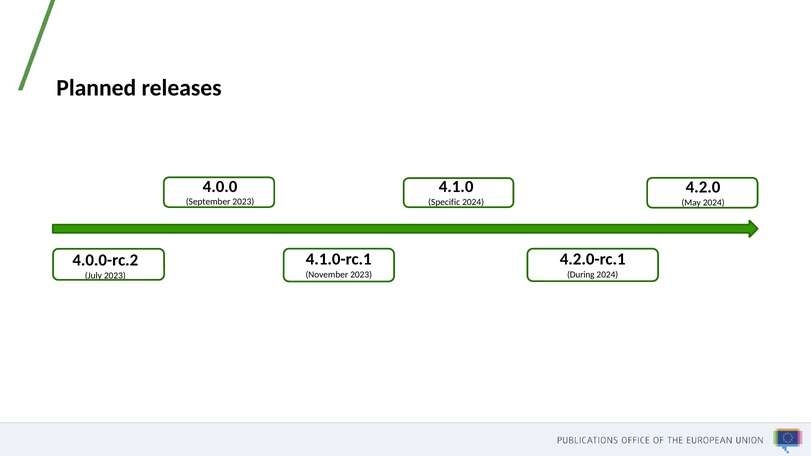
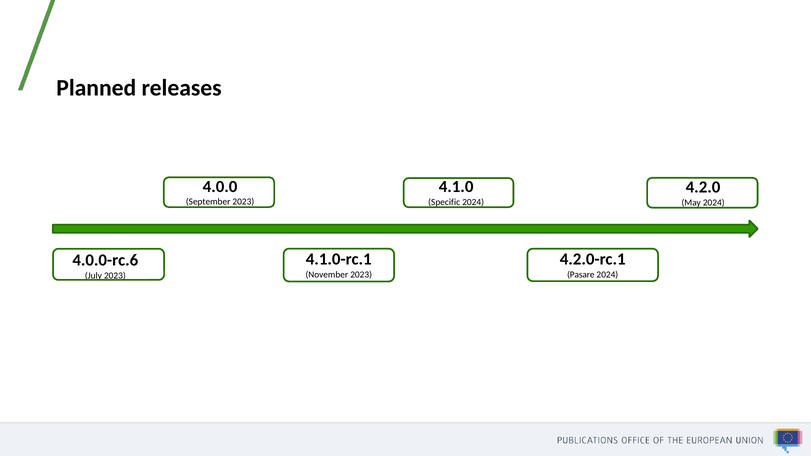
4.0.0-rc.2: 4.0.0-rc.2 -> 4.0.0-rc.6
During: During -> Pasare
